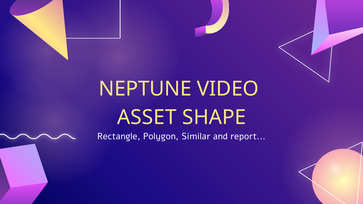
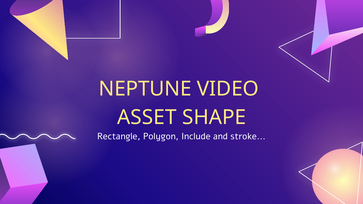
Similar: Similar -> Include
report: report -> stroke
